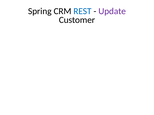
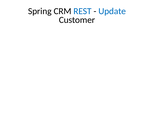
Update colour: purple -> blue
